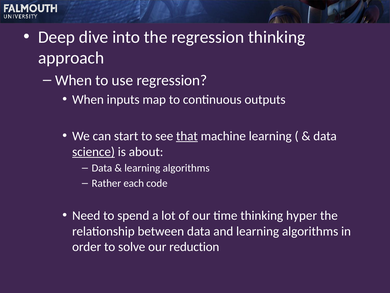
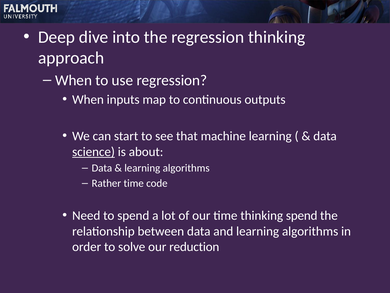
that underline: present -> none
Rather each: each -> time
thinking hyper: hyper -> spend
